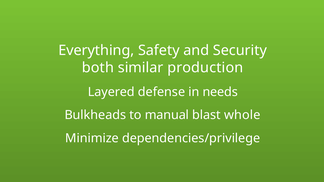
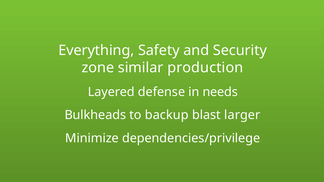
both: both -> zone
manual: manual -> backup
whole: whole -> larger
